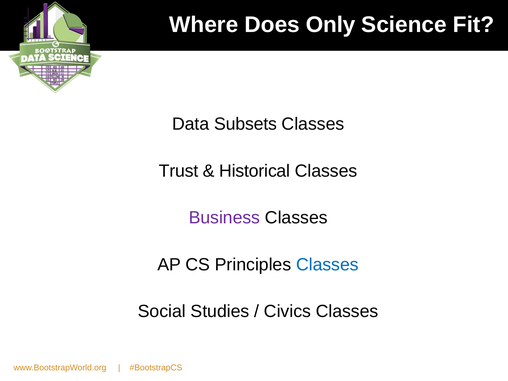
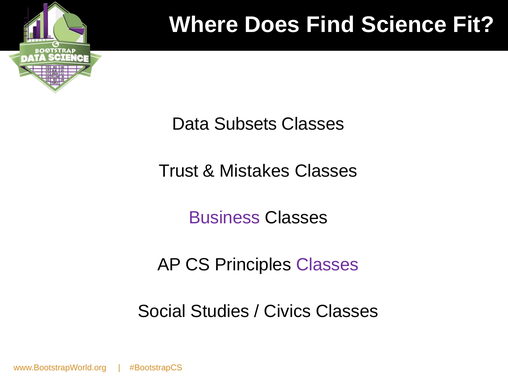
Only: Only -> Find
Historical: Historical -> Mistakes
Classes at (327, 265) colour: blue -> purple
